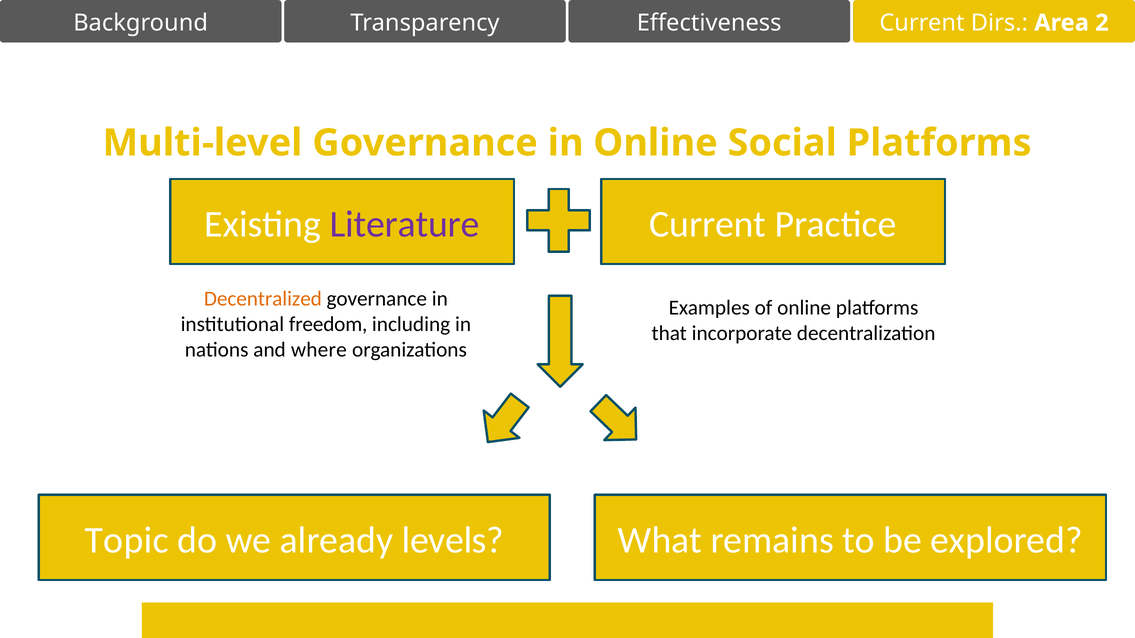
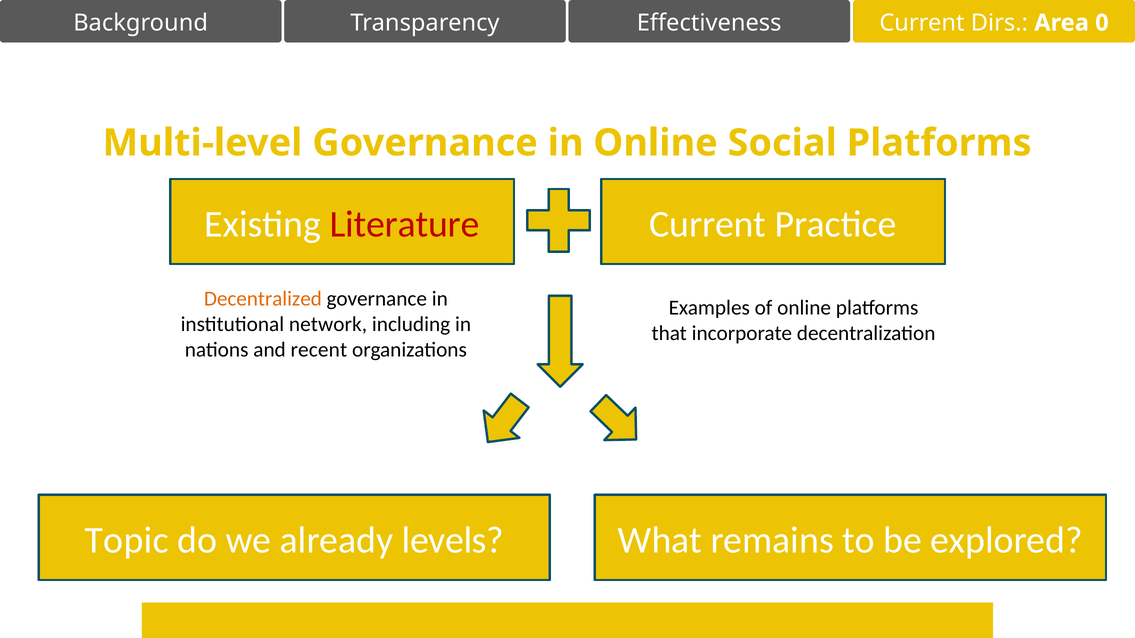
2: 2 -> 0
Literature colour: purple -> red
freedom: freedom -> network
where: where -> recent
